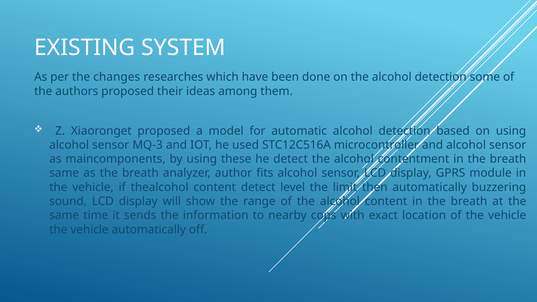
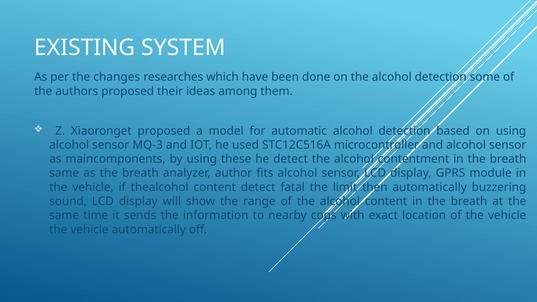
level: level -> fatal
